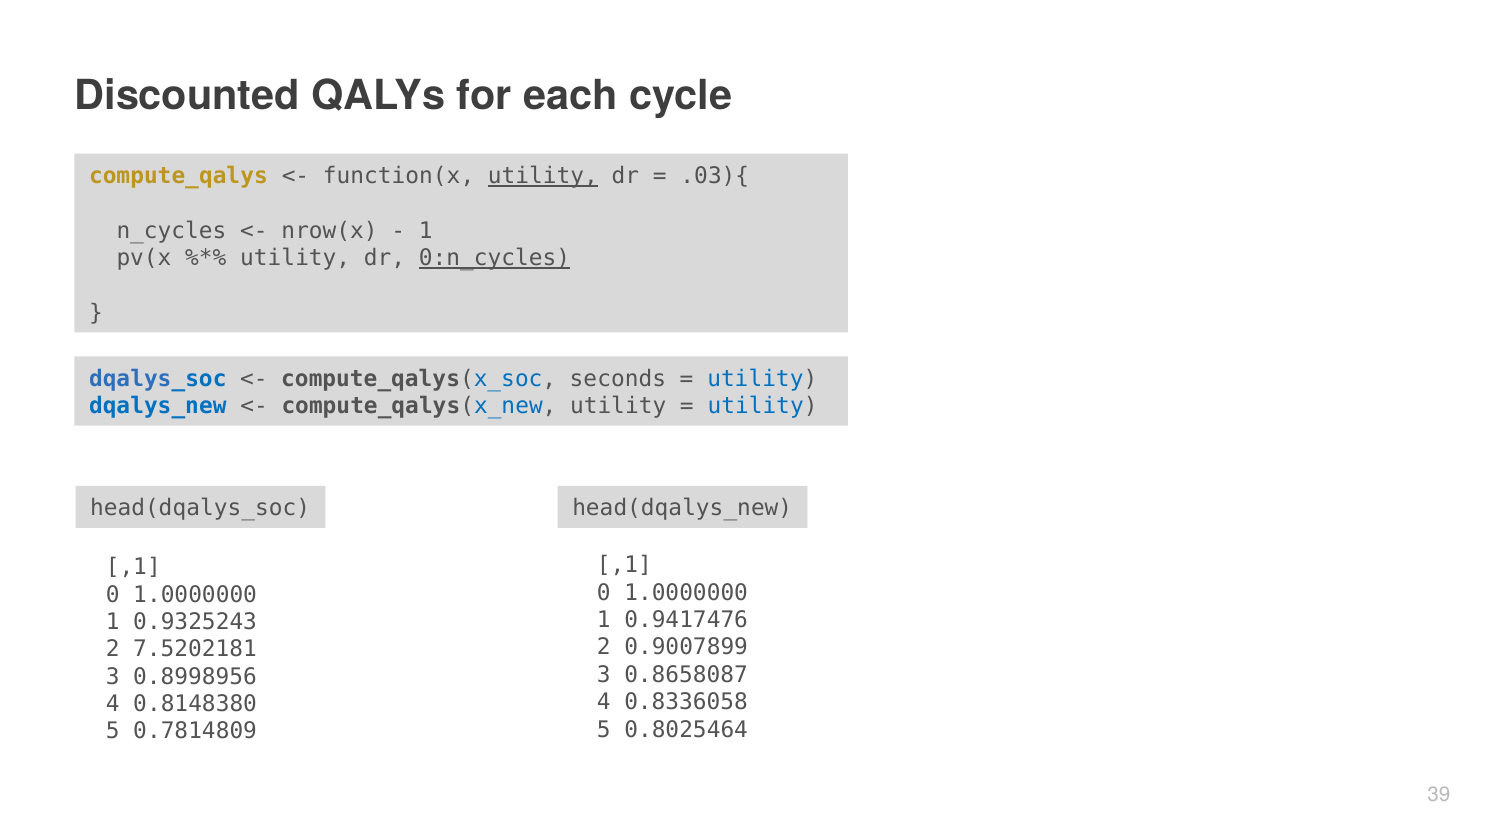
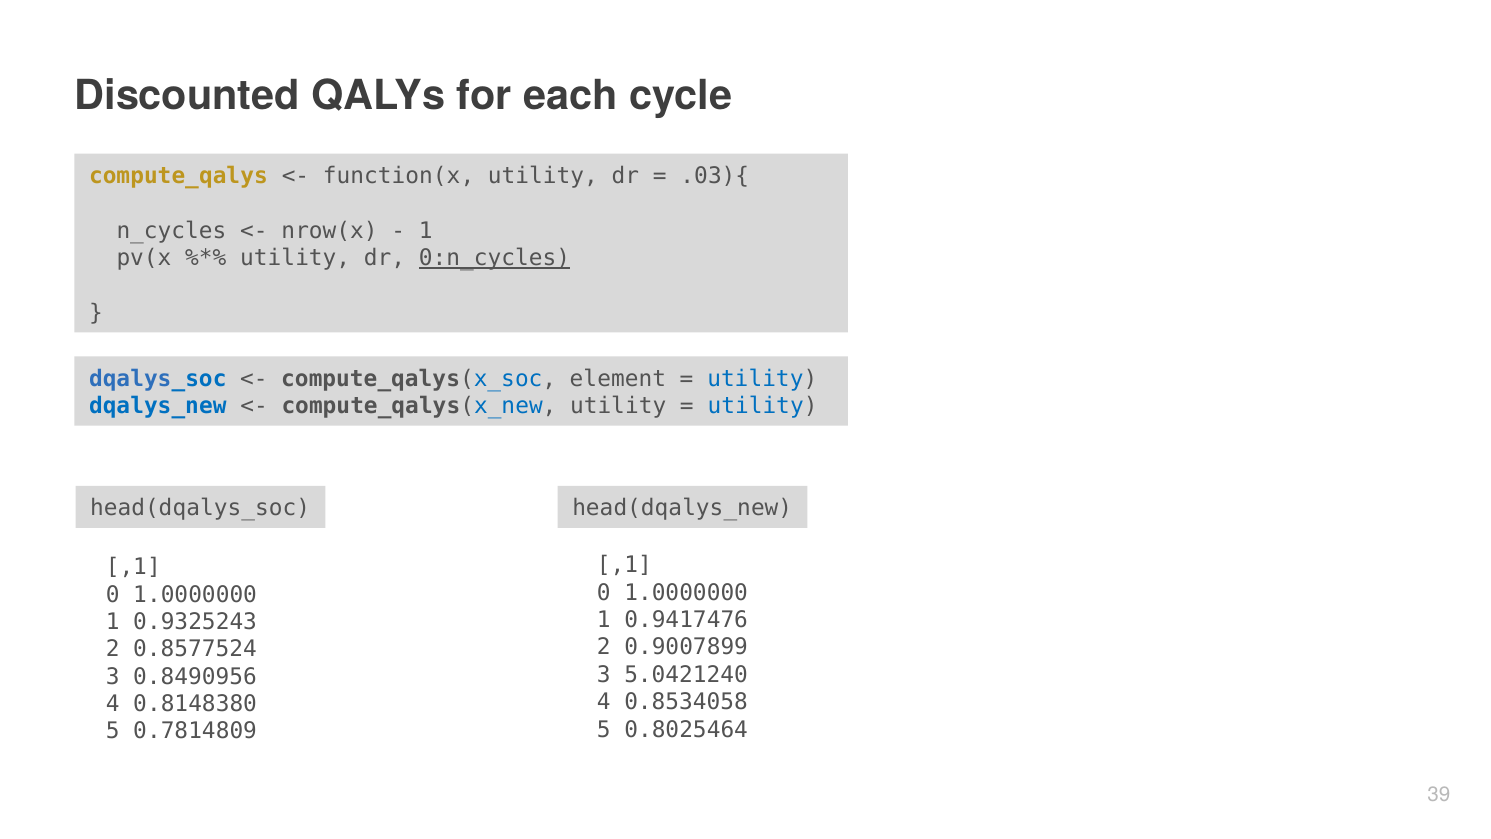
utility at (543, 176) underline: present -> none
seconds: seconds -> element
7.5202181: 7.5202181 -> 0.8577524
0.8658087: 0.8658087 -> 5.0421240
0.8998956: 0.8998956 -> 0.8490956
0.8336058: 0.8336058 -> 0.8534058
